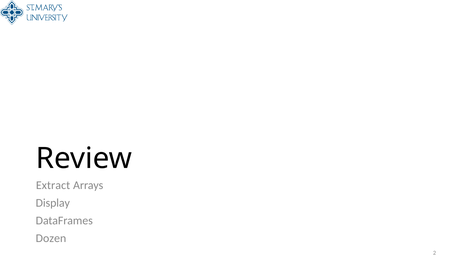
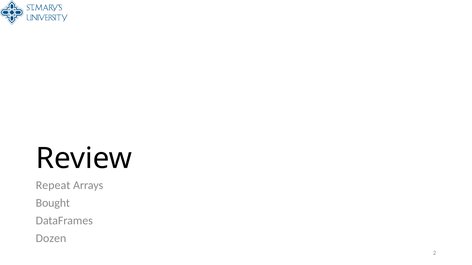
Extract: Extract -> Repeat
Display: Display -> Bought
